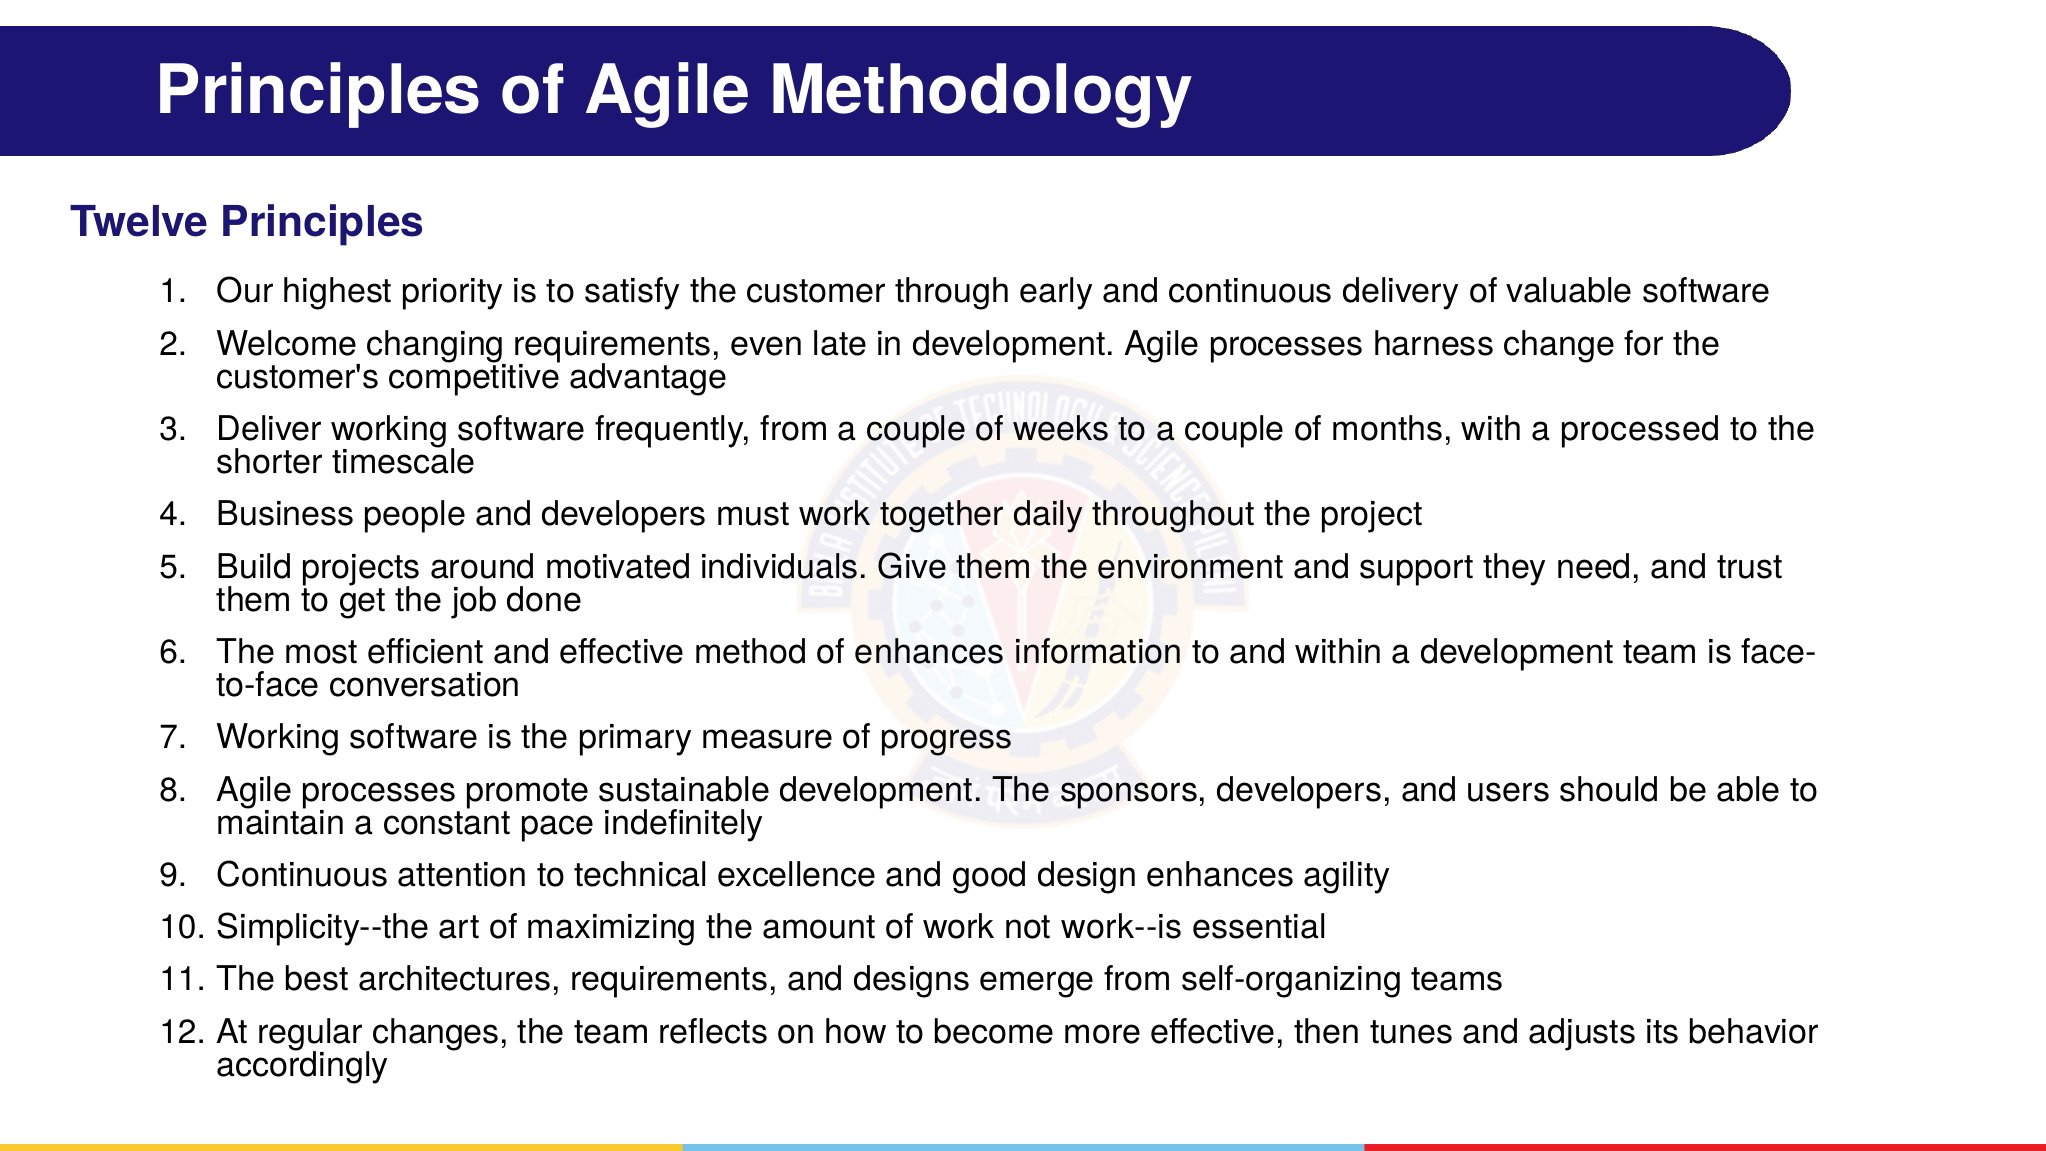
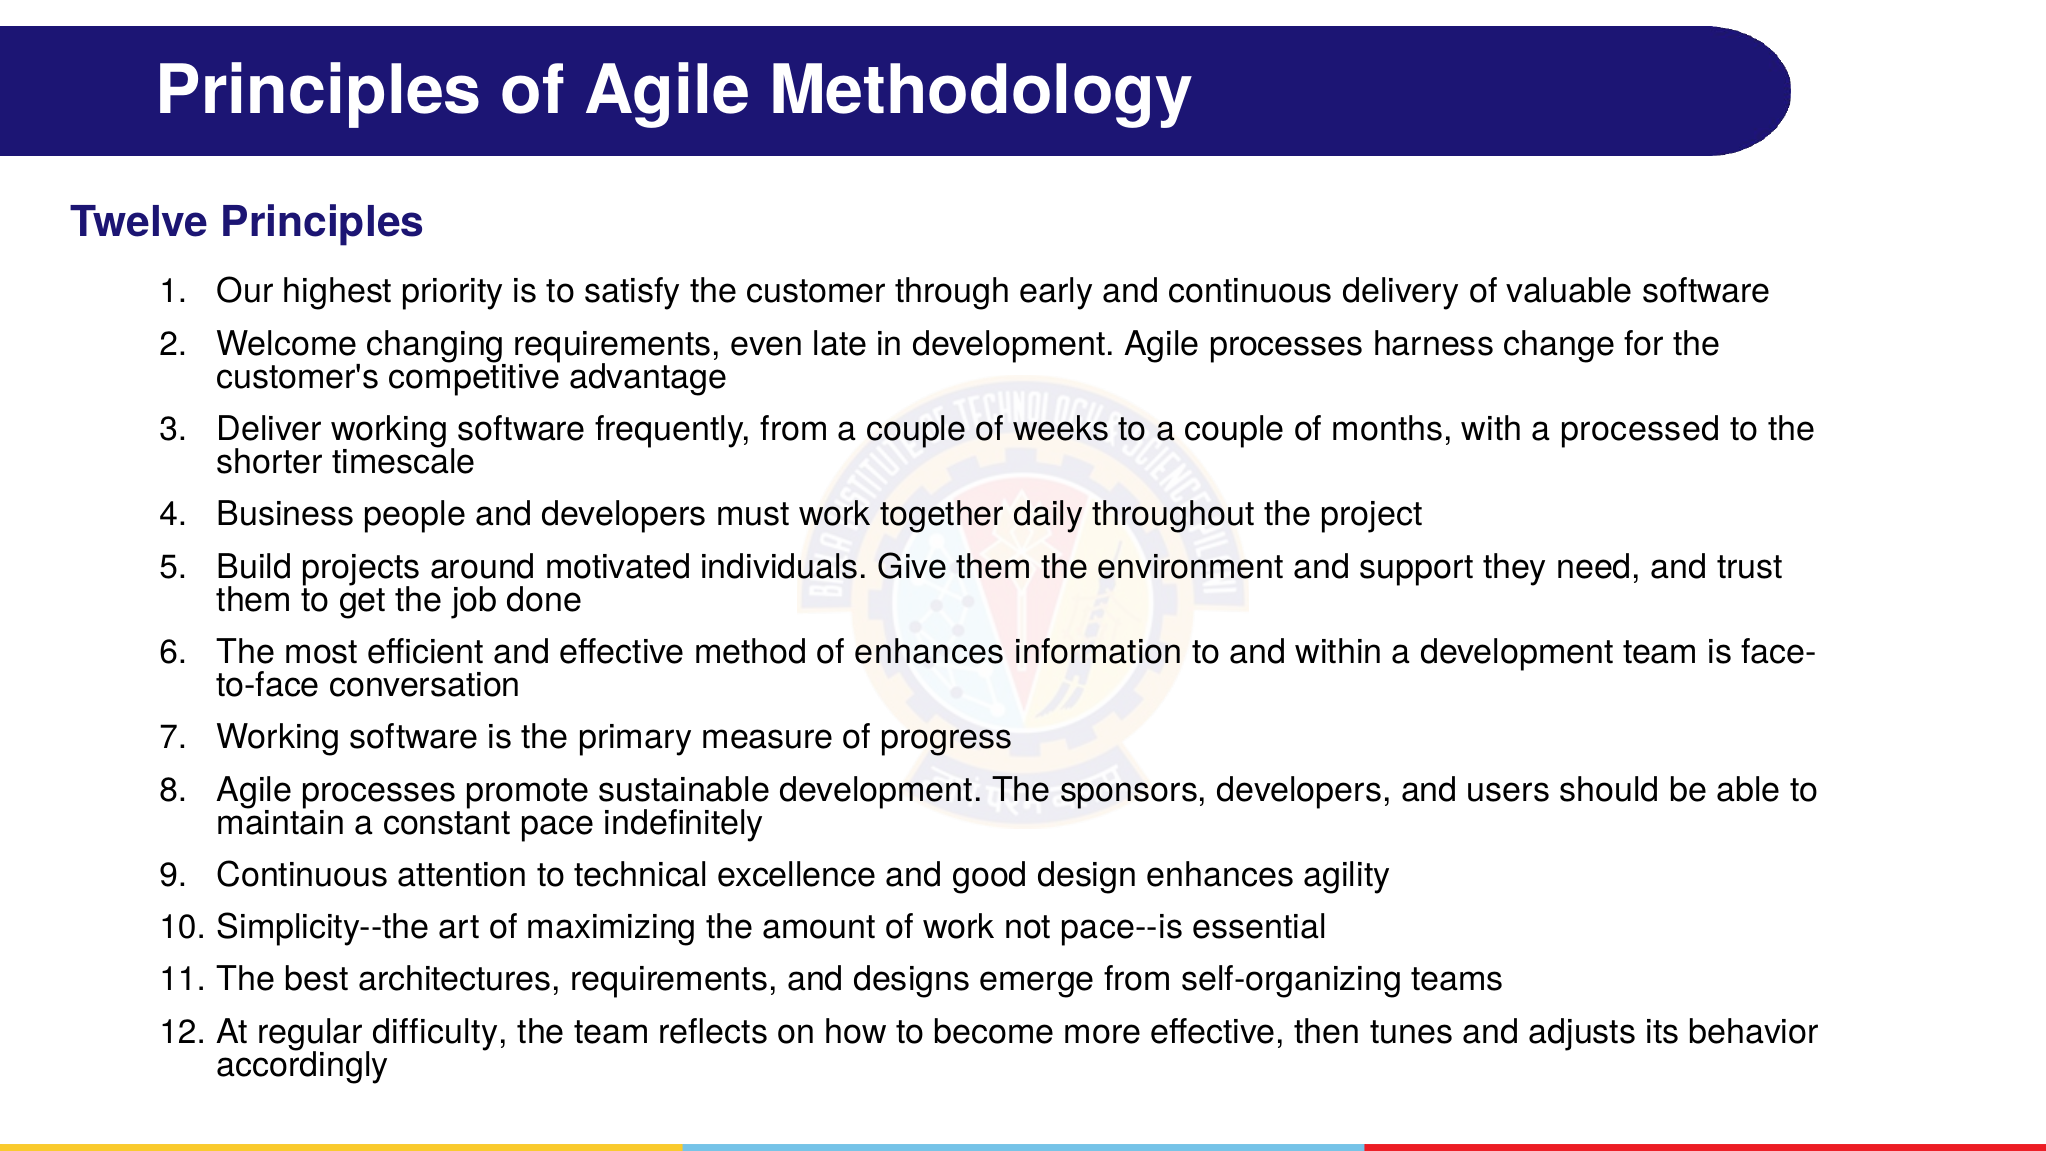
work--is: work--is -> pace--is
changes: changes -> difficulty
